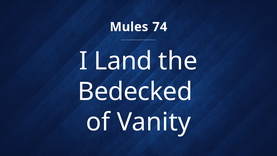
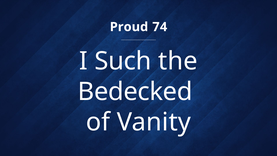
Mules: Mules -> Proud
Land: Land -> Such
